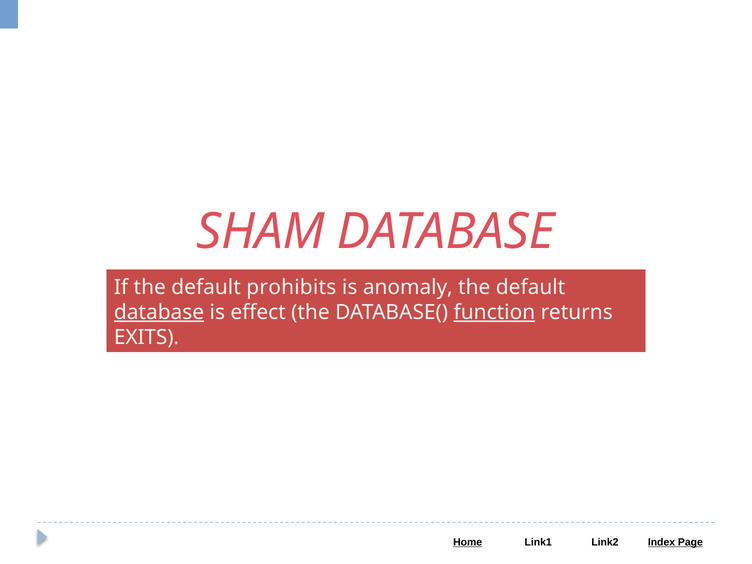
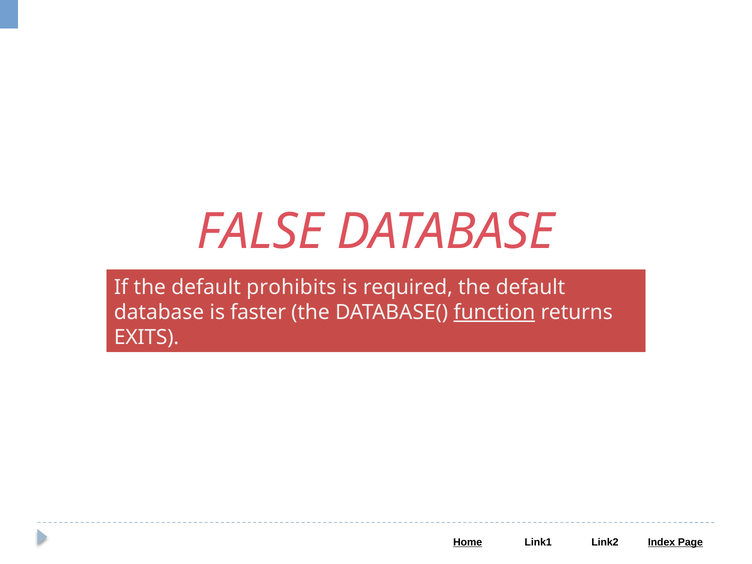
SHAM: SHAM -> FALSE
anomaly: anomaly -> required
database at (159, 312) underline: present -> none
effect: effect -> faster
